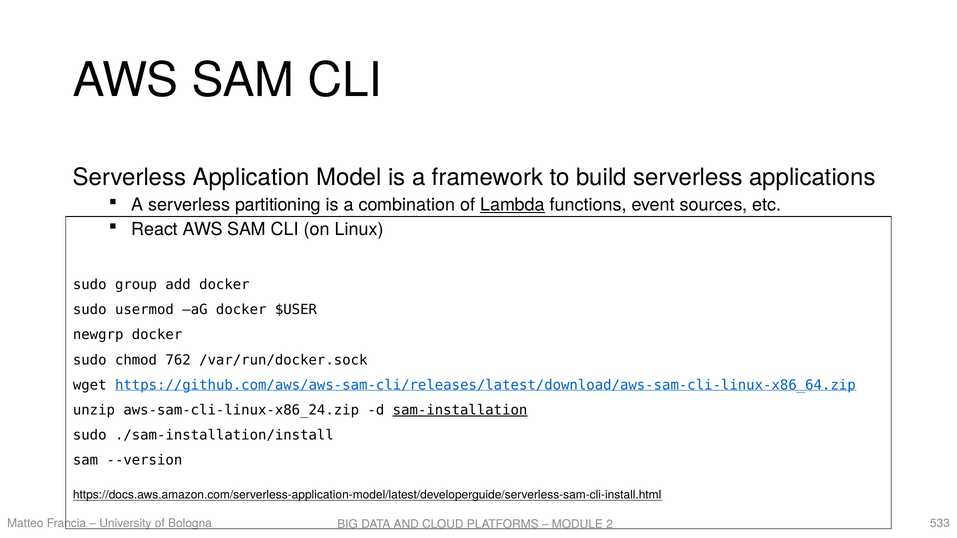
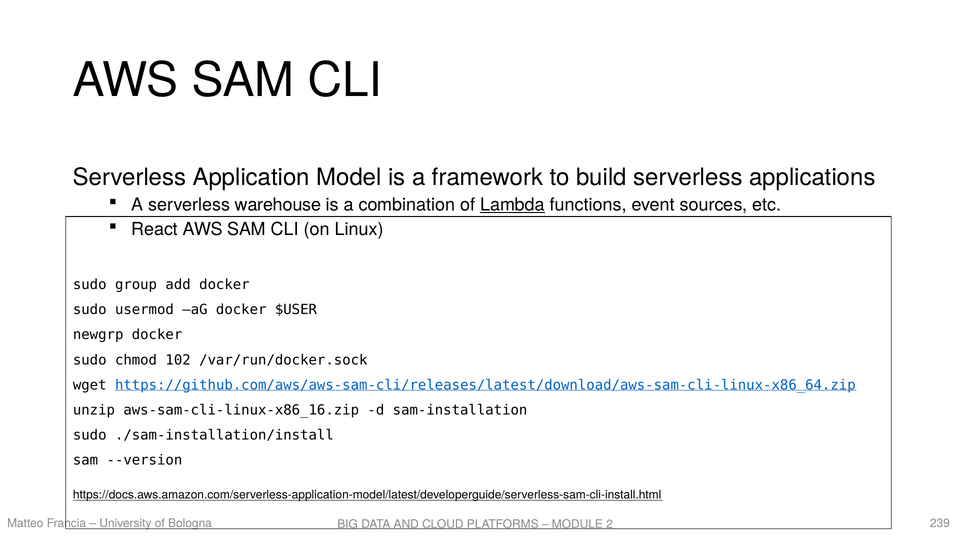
partitioning: partitioning -> warehouse
762: 762 -> 102
aws-sam-cli-linux-x86_24.zip: aws-sam-cli-linux-x86_24.zip -> aws-sam-cli-linux-x86_16.zip
sam-installation underline: present -> none
533: 533 -> 239
